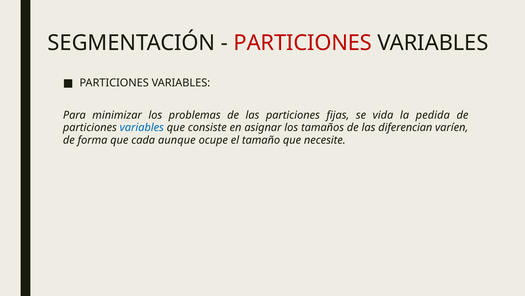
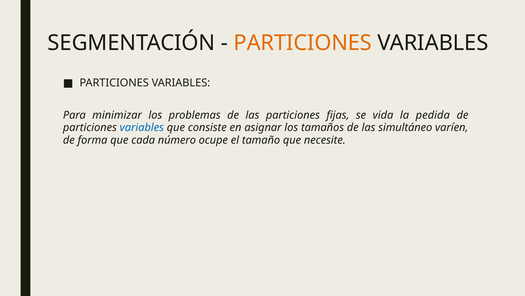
PARTICIONES at (303, 43) colour: red -> orange
diferencian: diferencian -> simultáneo
aunque: aunque -> número
